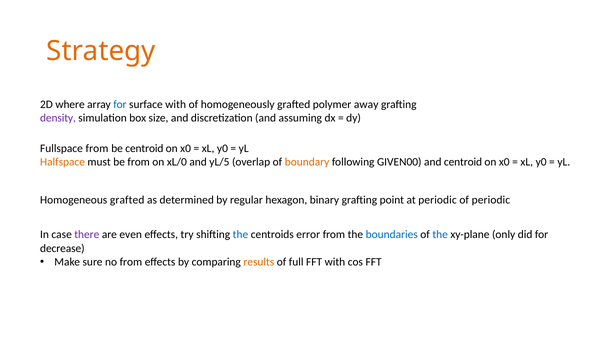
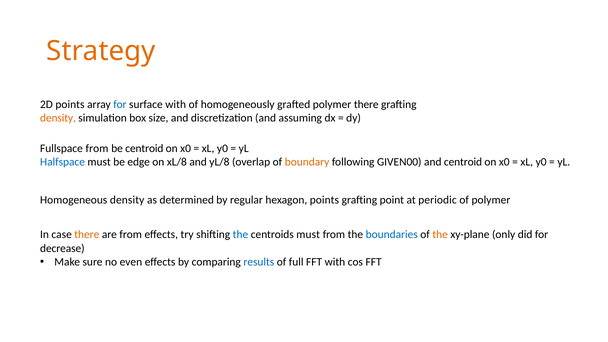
2D where: where -> points
polymer away: away -> there
density at (58, 118) colour: purple -> orange
Halfspace colour: orange -> blue
be from: from -> edge
xL/0: xL/0 -> xL/8
yL/5: yL/5 -> yL/8
Homogeneous grafted: grafted -> density
hexagon binary: binary -> points
of periodic: periodic -> polymer
there at (87, 235) colour: purple -> orange
are even: even -> from
centroids error: error -> must
the at (440, 235) colour: blue -> orange
no from: from -> even
results colour: orange -> blue
